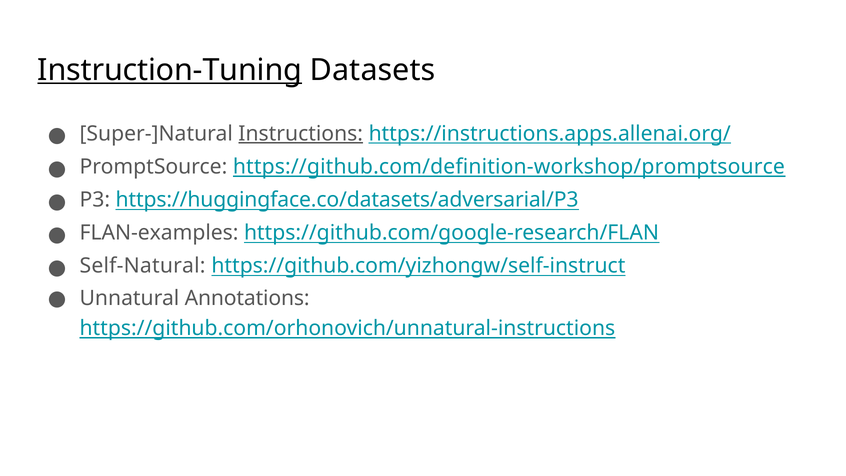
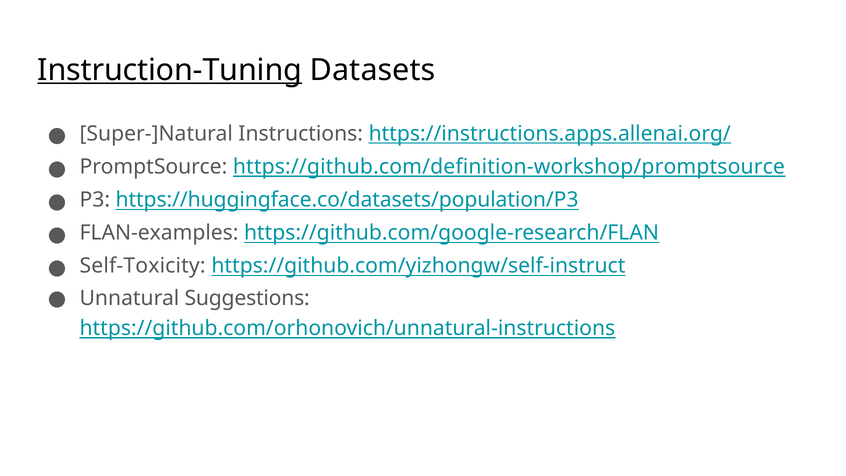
Instructions underline: present -> none
https://huggingface.co/datasets/adversarial/P3: https://huggingface.co/datasets/adversarial/P3 -> https://huggingface.co/datasets/population/P3
Self-Natural: Self-Natural -> Self-Toxicity
Annotations: Annotations -> Suggestions
